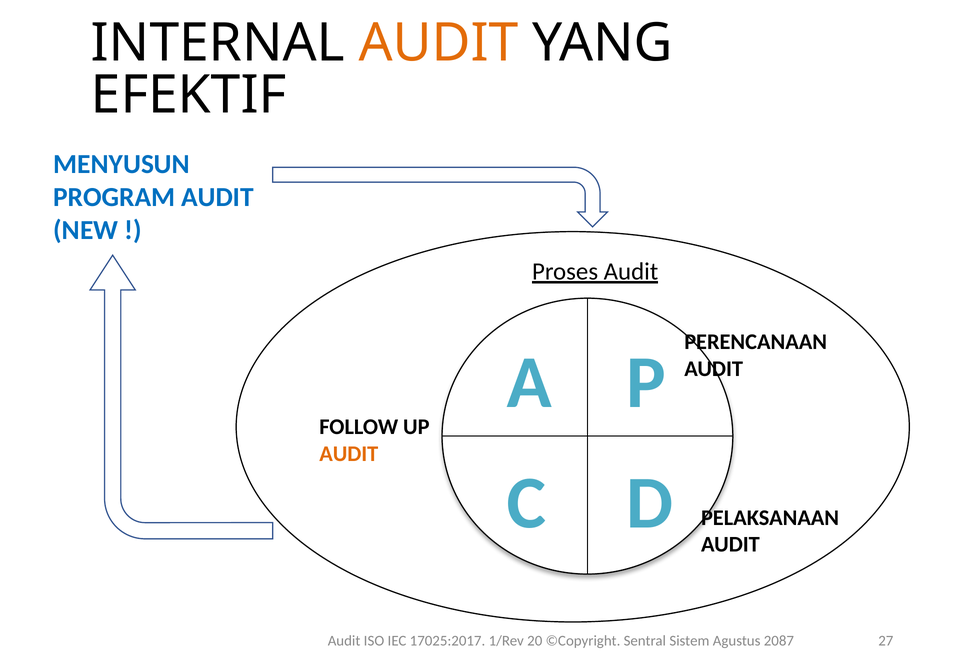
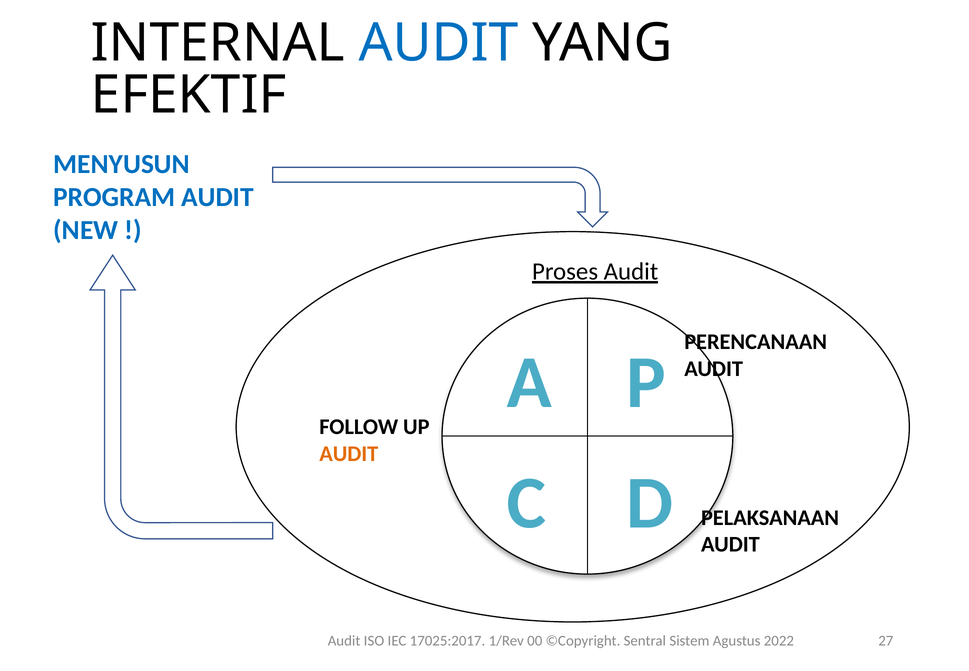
AUDIT at (438, 43) colour: orange -> blue
20: 20 -> 00
2087: 2087 -> 2022
